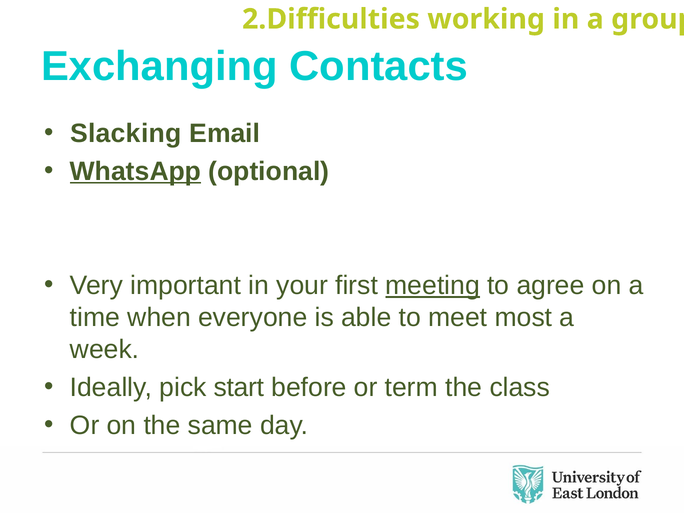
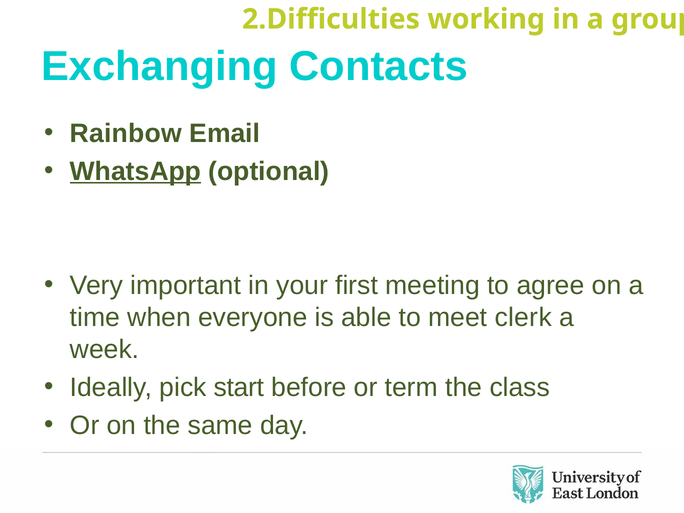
Slacking: Slacking -> Rainbow
meeting underline: present -> none
most: most -> clerk
